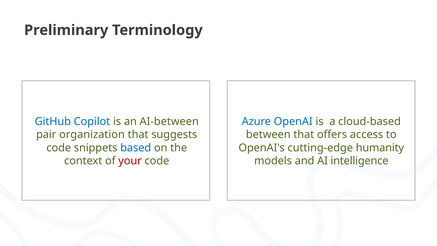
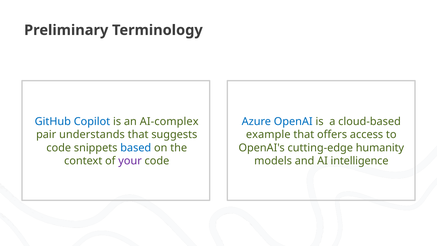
AI-between: AI-between -> AI-complex
organization: organization -> understands
between: between -> example
your colour: red -> purple
